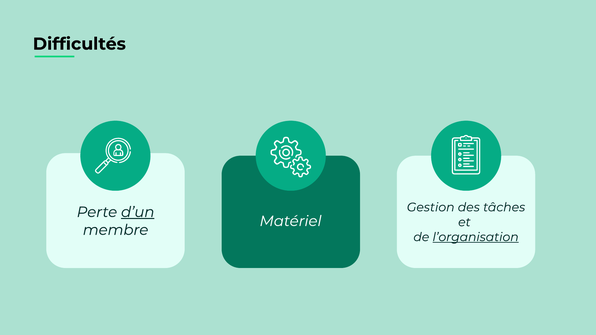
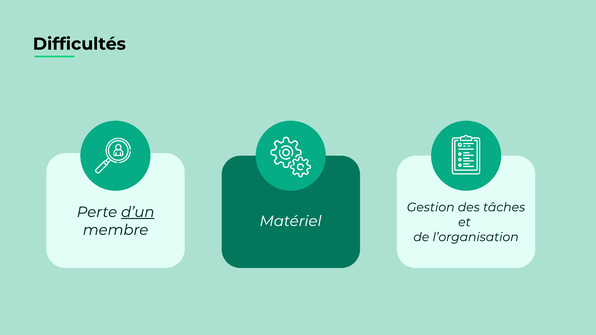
l’organisation underline: present -> none
